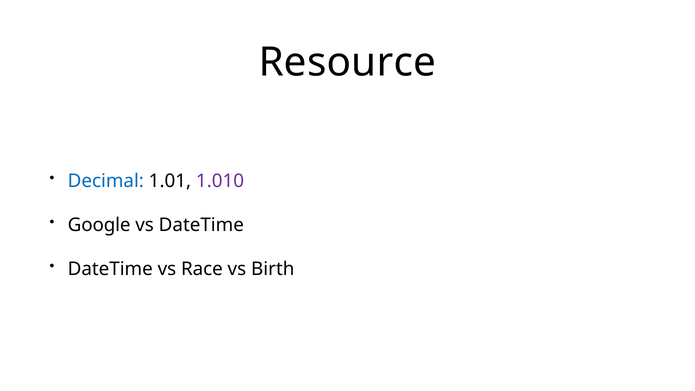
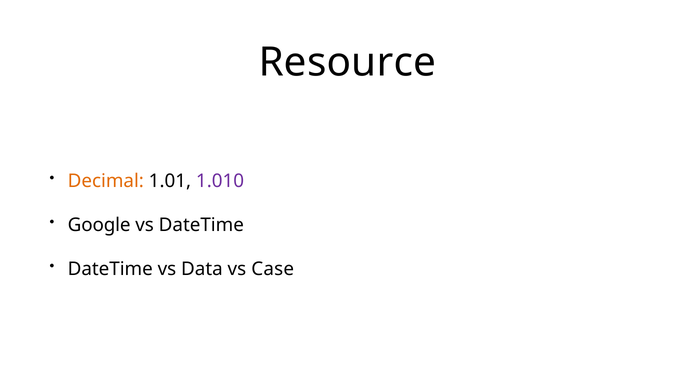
Decimal colour: blue -> orange
Race: Race -> Data
Birth: Birth -> Case
